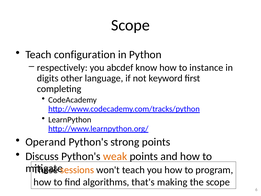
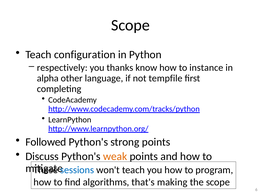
abcdef: abcdef -> thanks
digits: digits -> alpha
keyword: keyword -> tempfile
Operand: Operand -> Followed
sessions colour: orange -> blue
